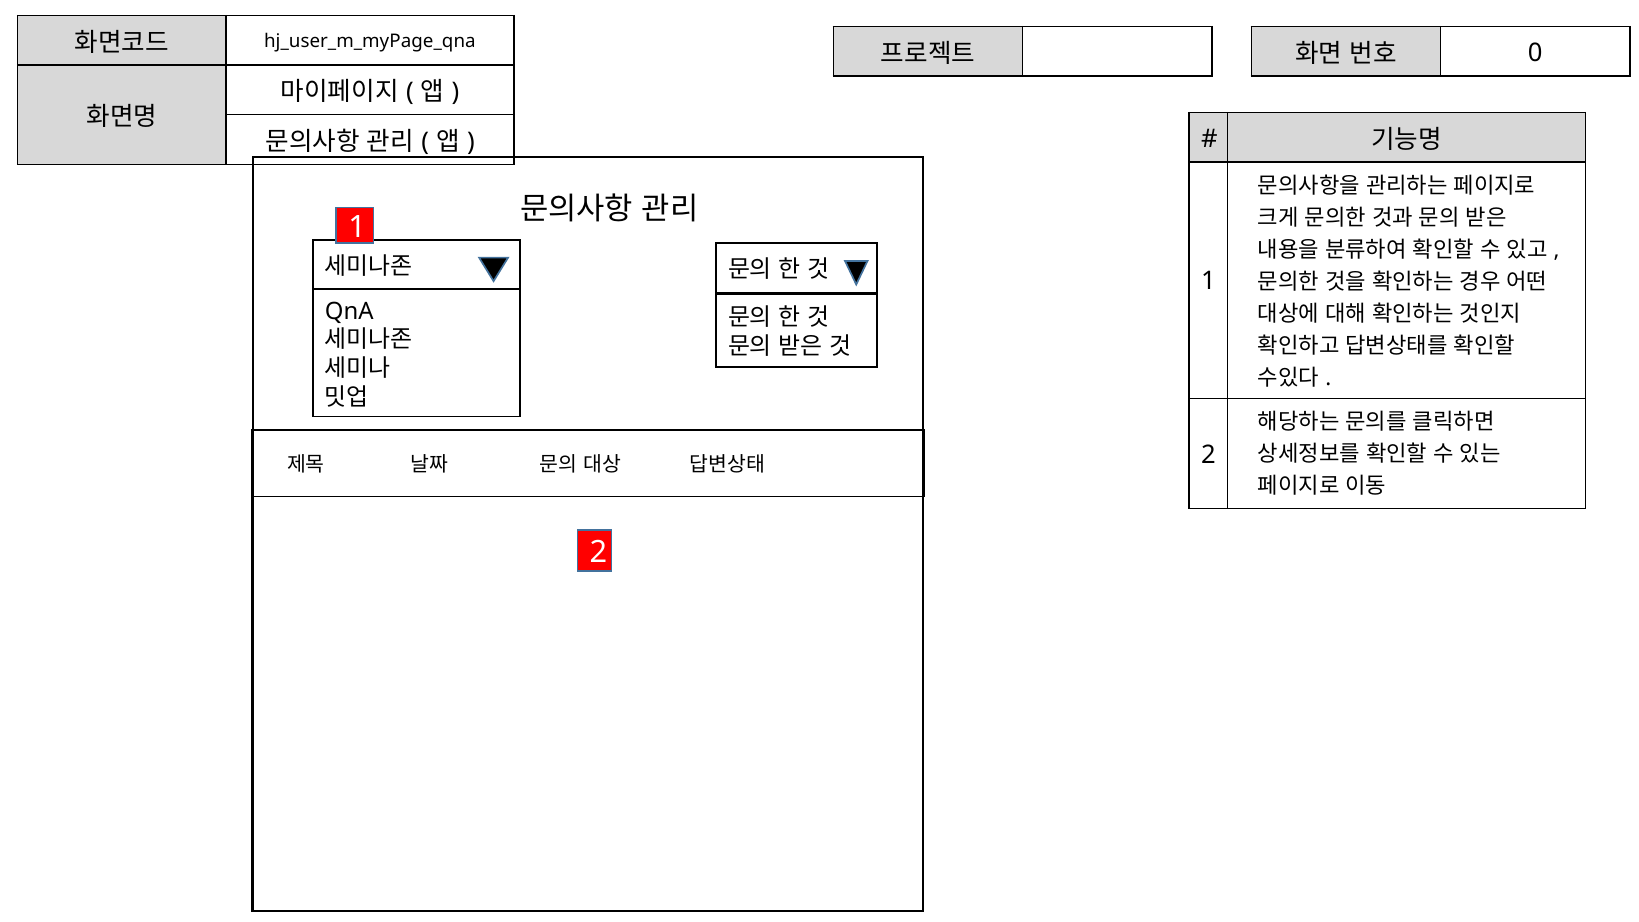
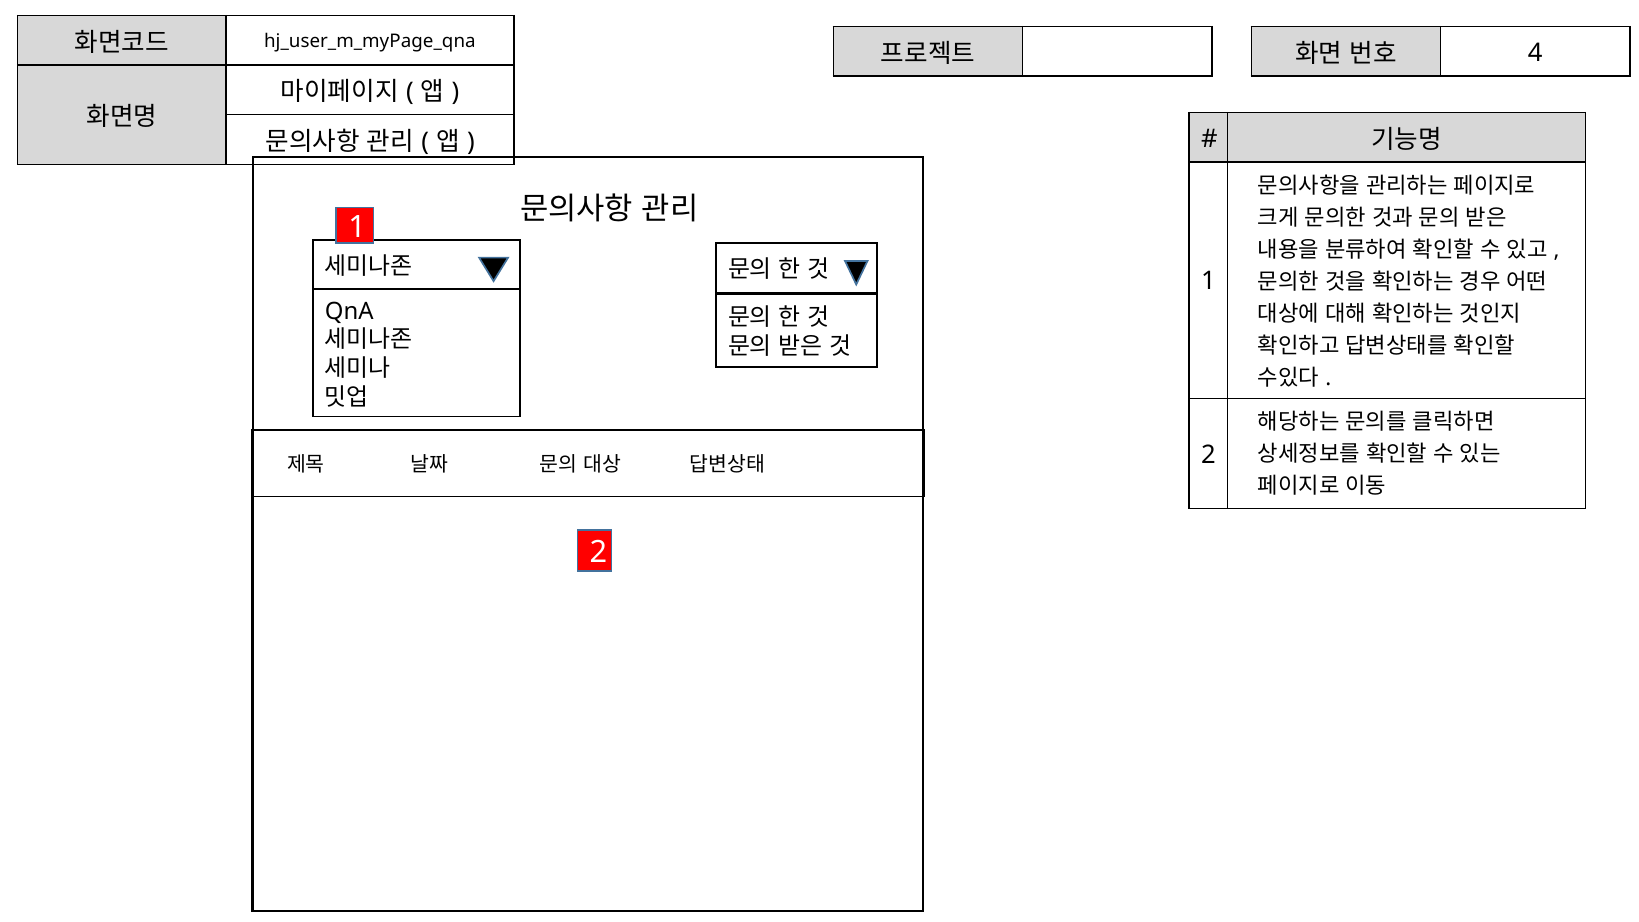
0: 0 -> 4
